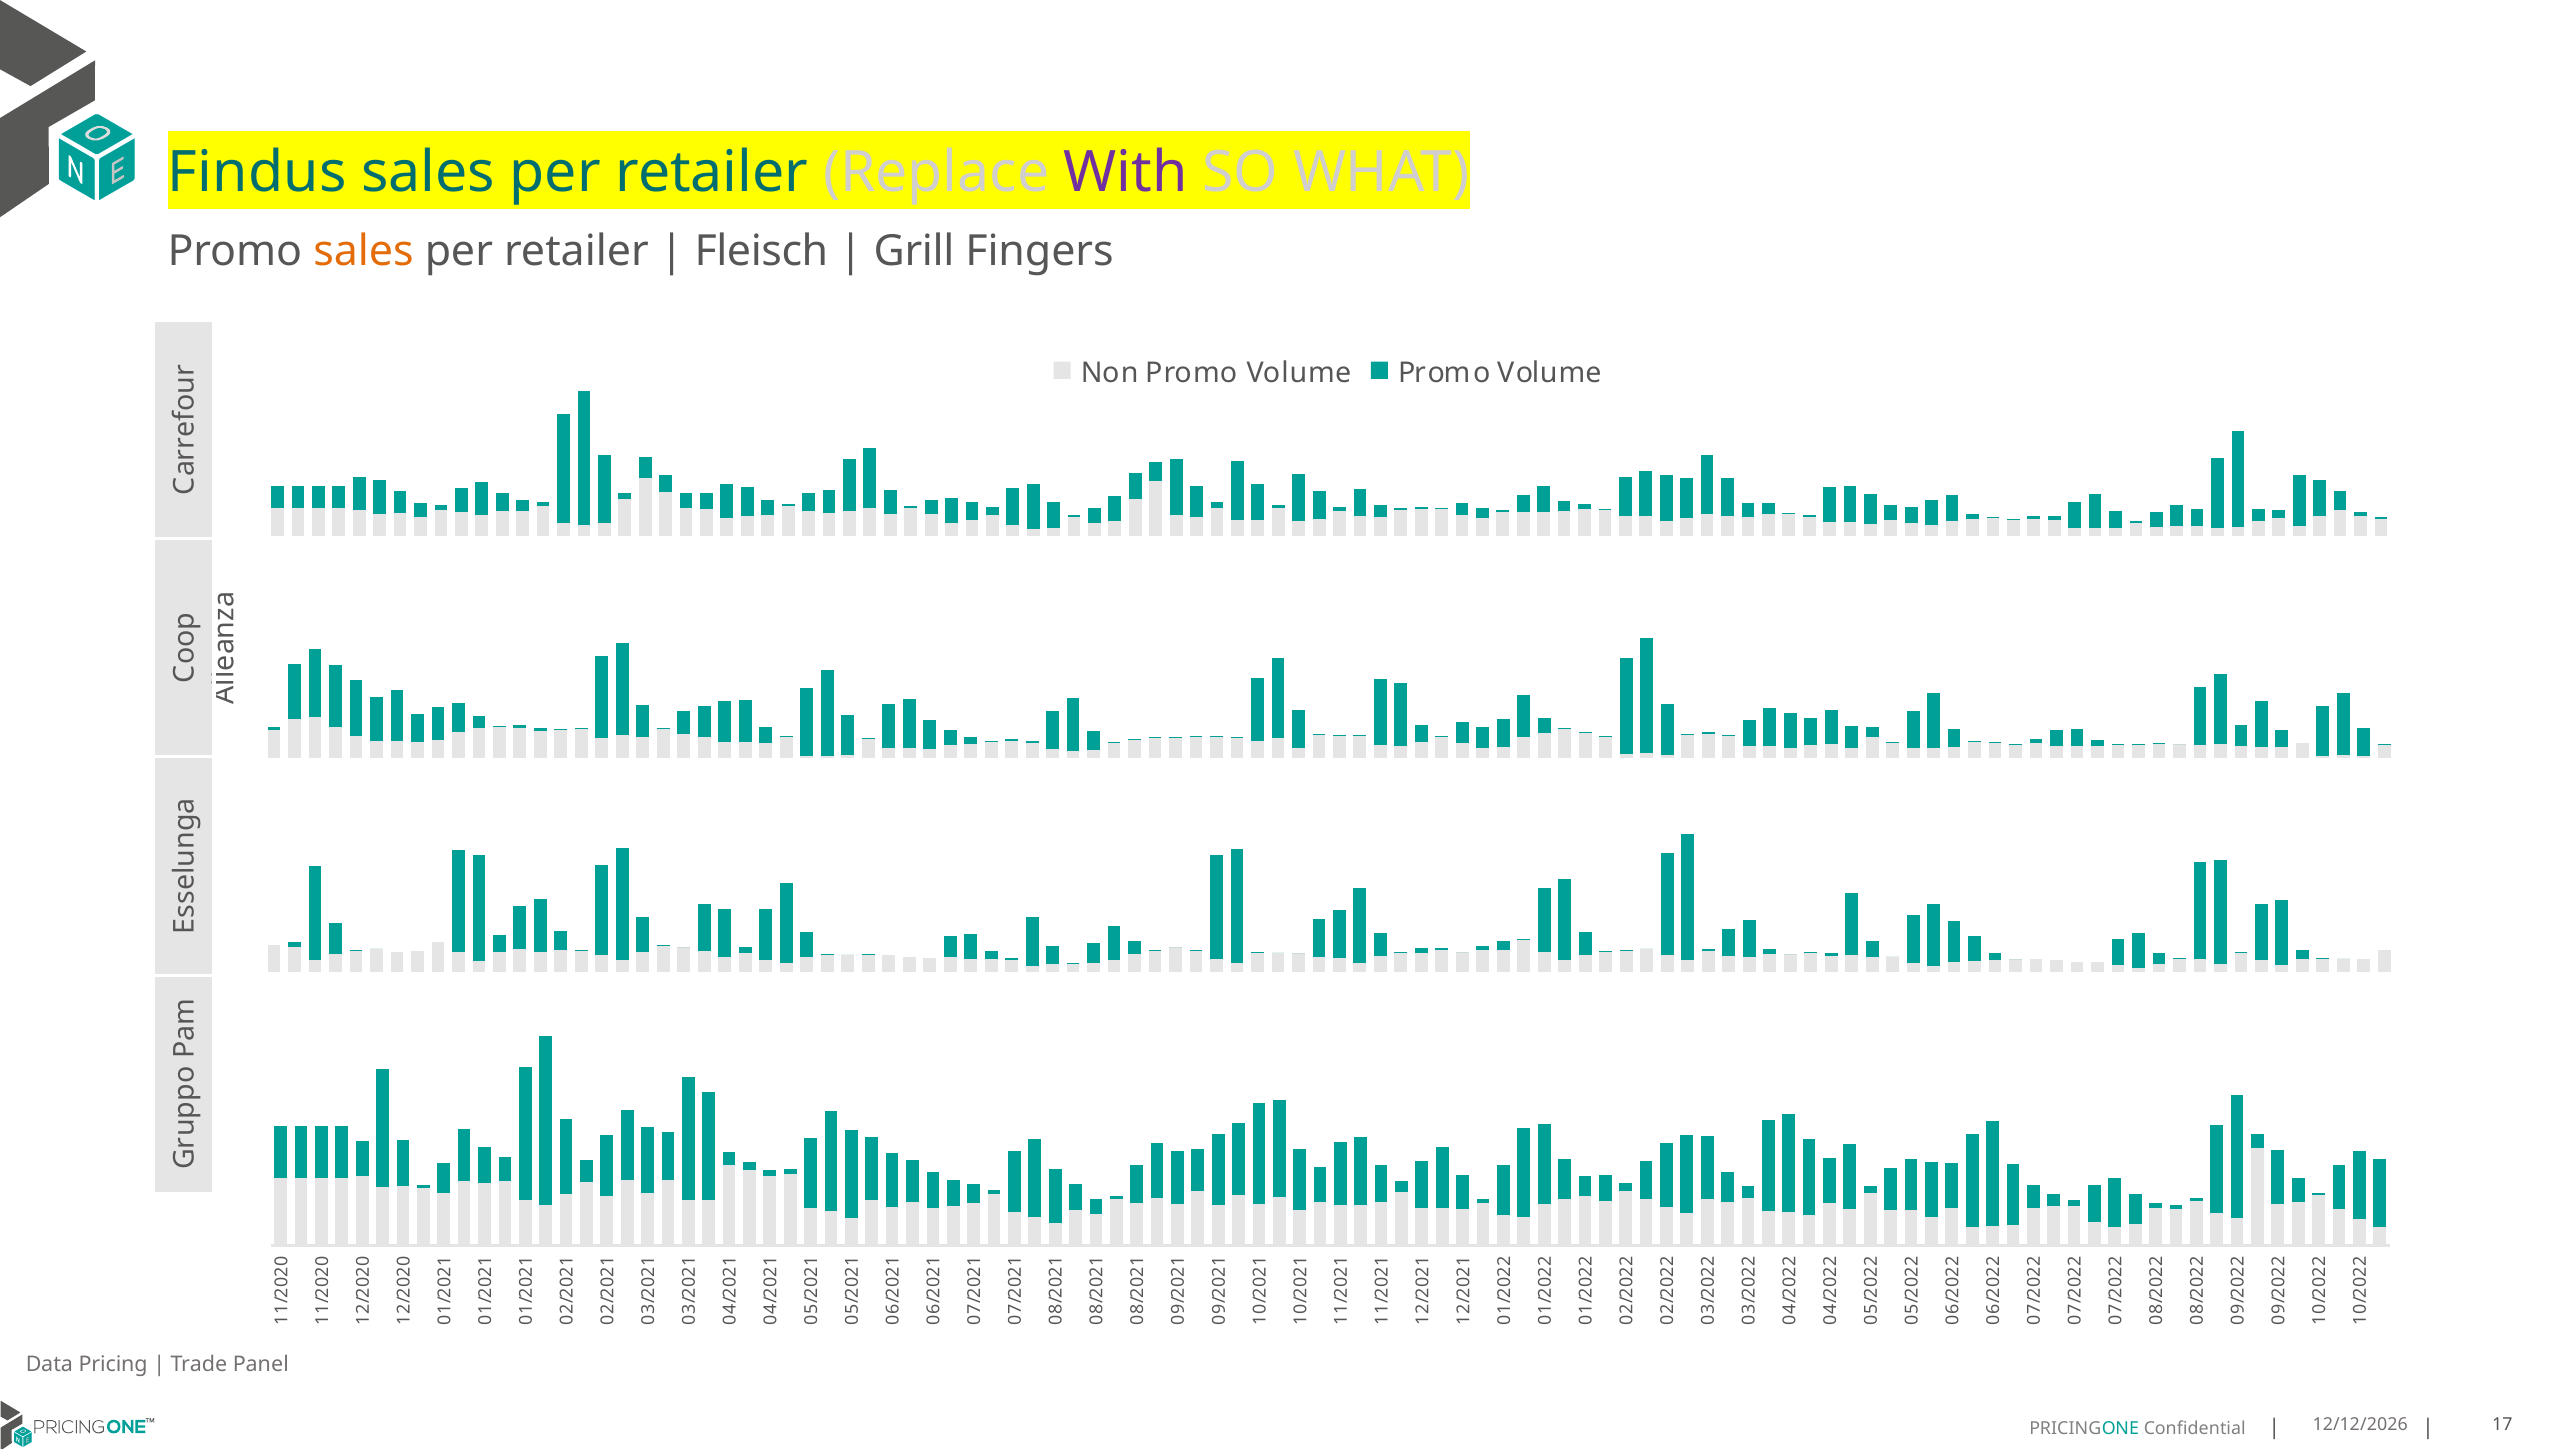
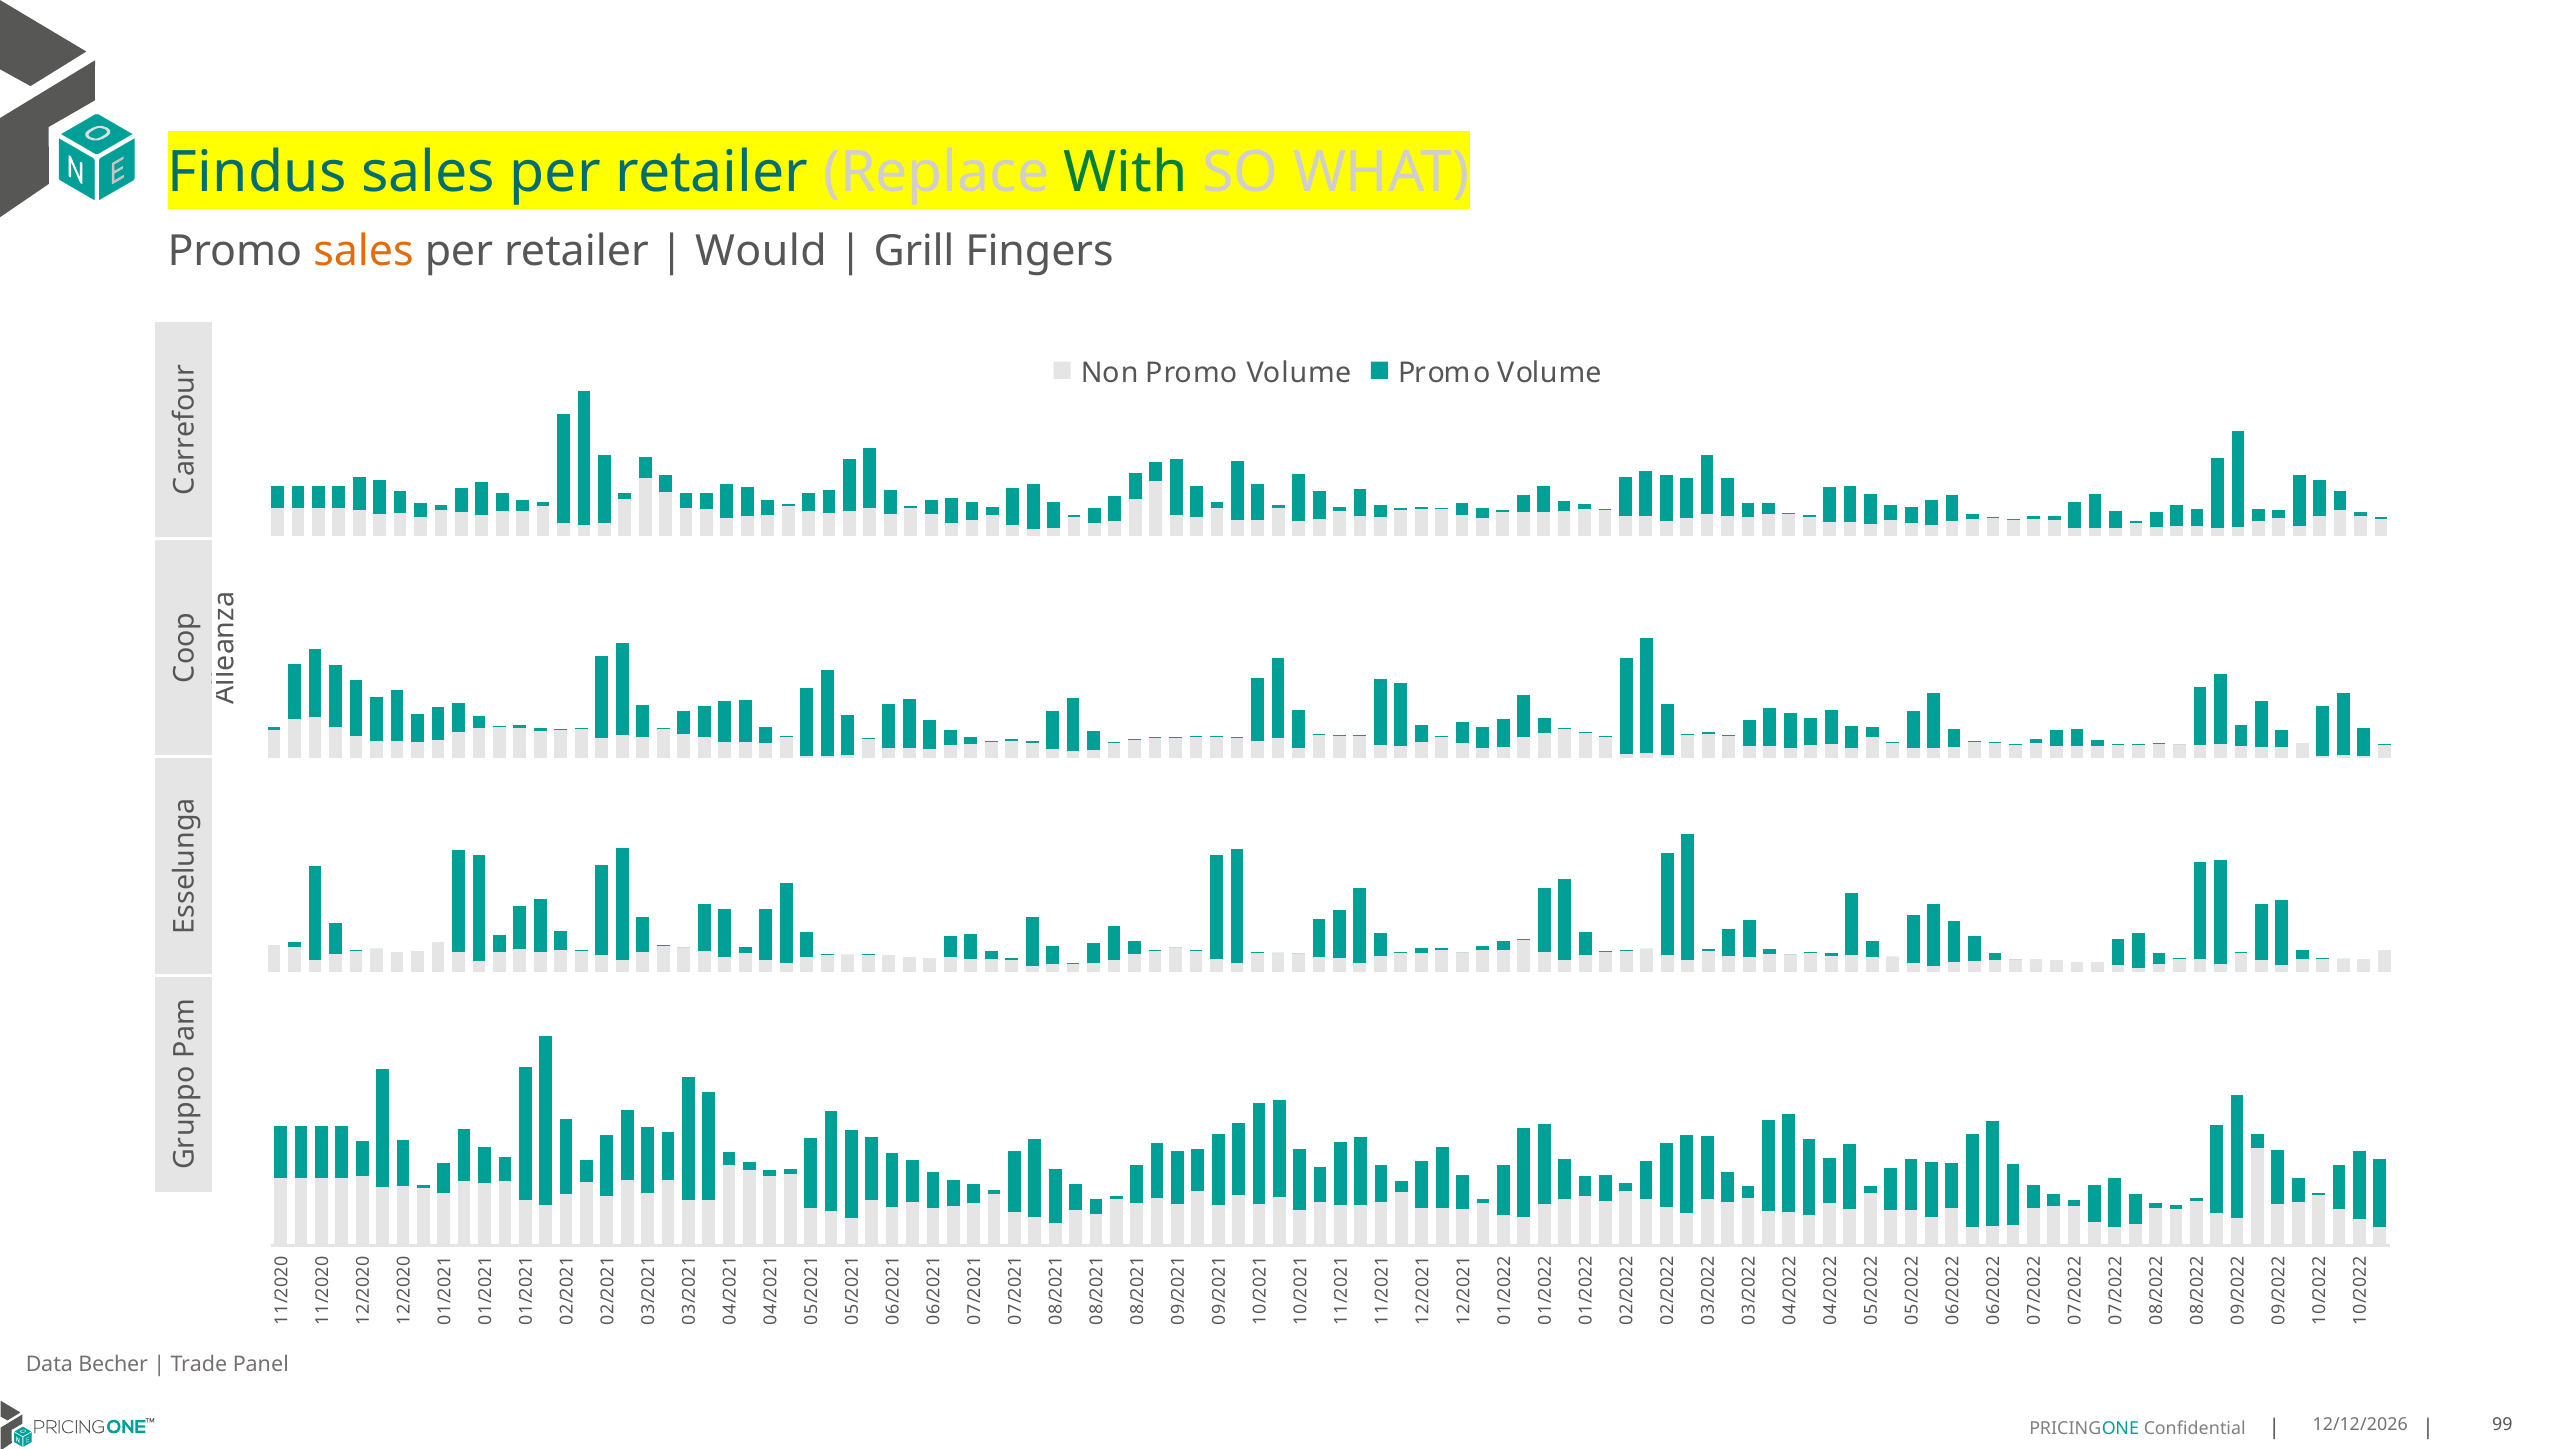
With colour: purple -> green
Fleisch: Fleisch -> Would
Pricing: Pricing -> Becher
17: 17 -> 99
